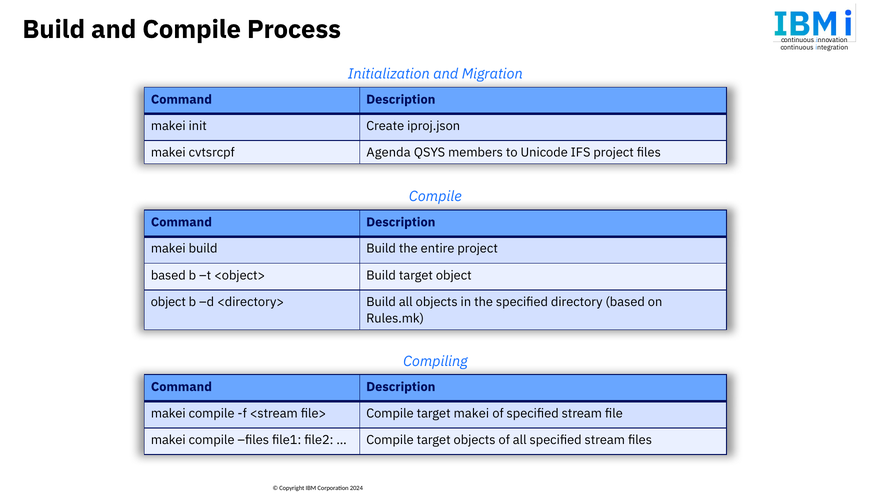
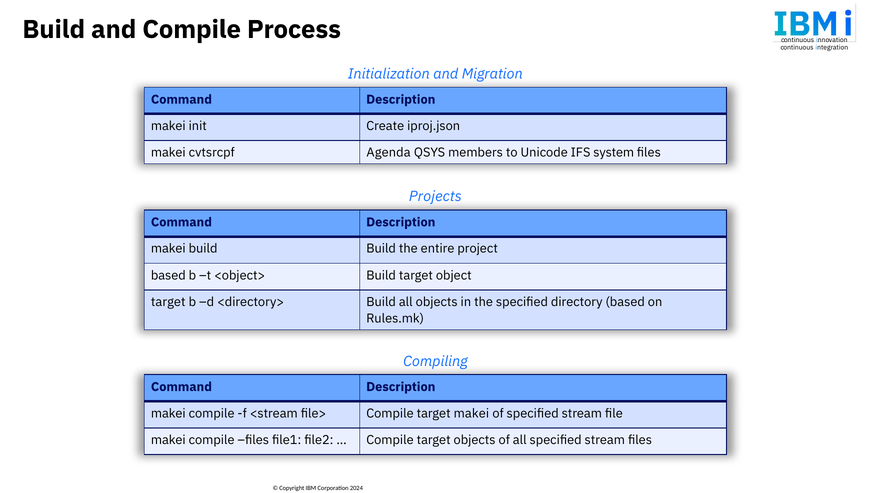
IFS project: project -> system
Compile at (435, 196): Compile -> Projects
object at (168, 302): object -> target
